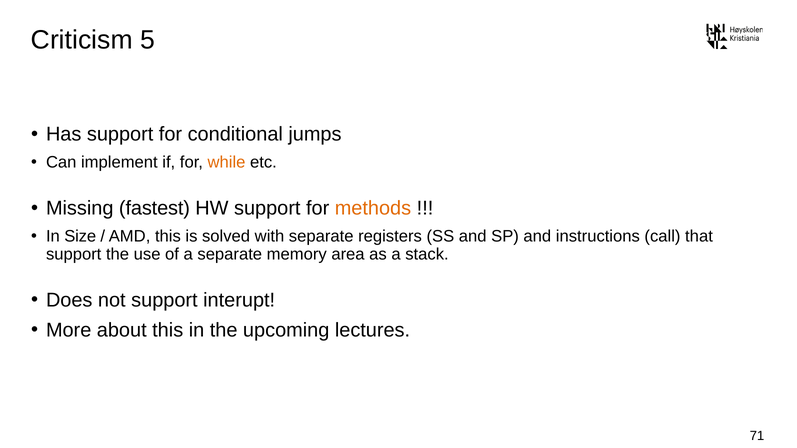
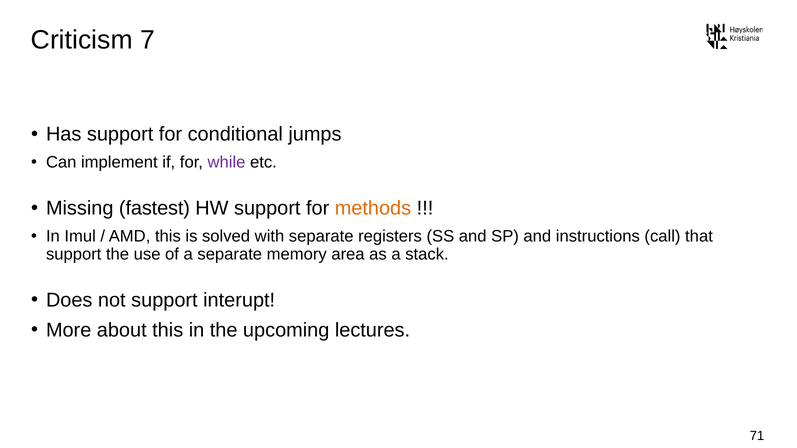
5: 5 -> 7
while colour: orange -> purple
Size: Size -> Imul
